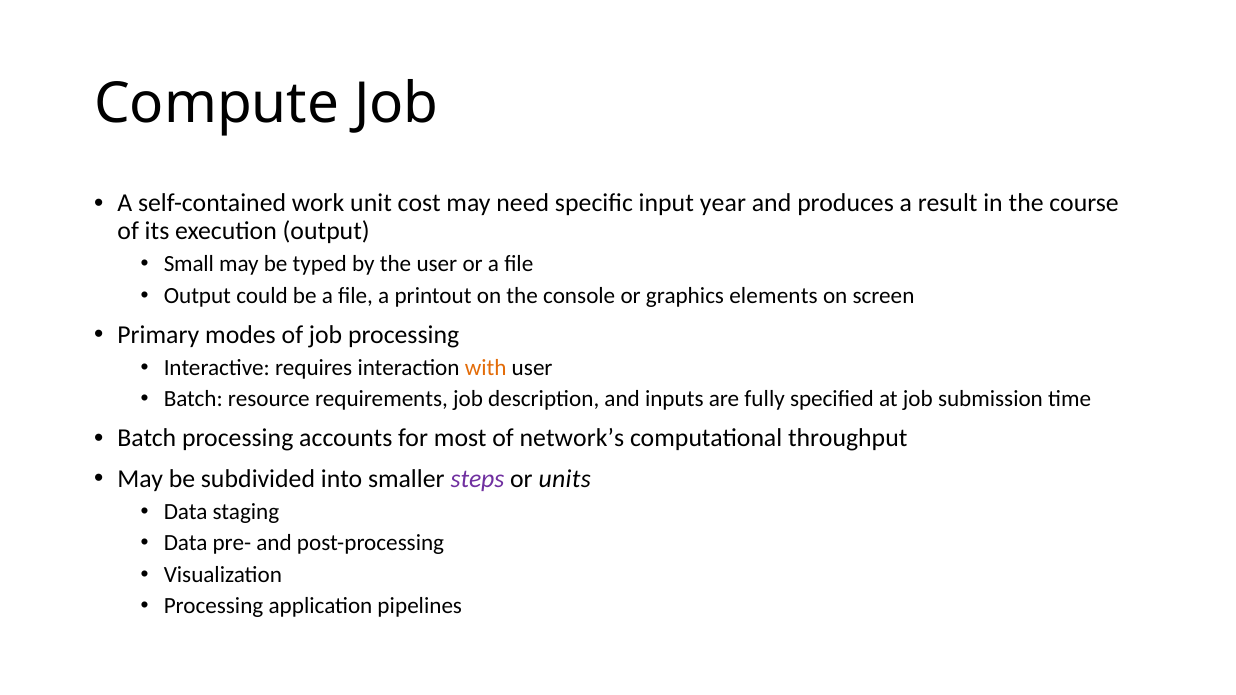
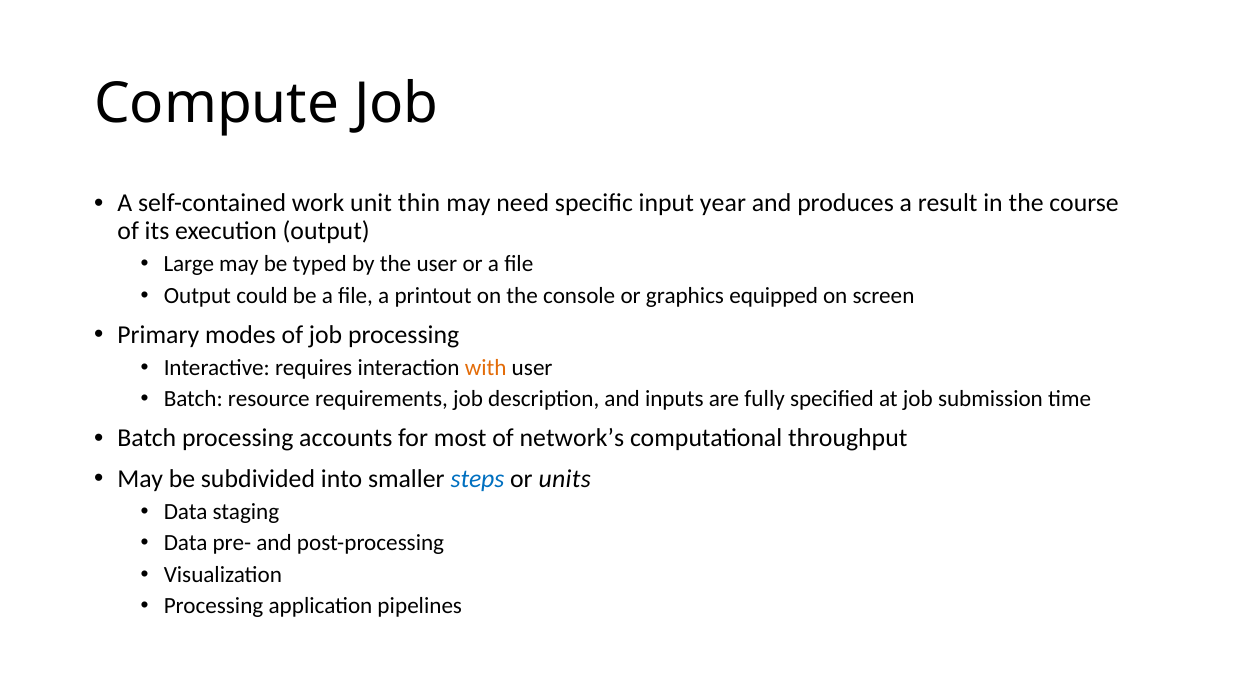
cost: cost -> thin
Small: Small -> Large
elements: elements -> equipped
steps colour: purple -> blue
